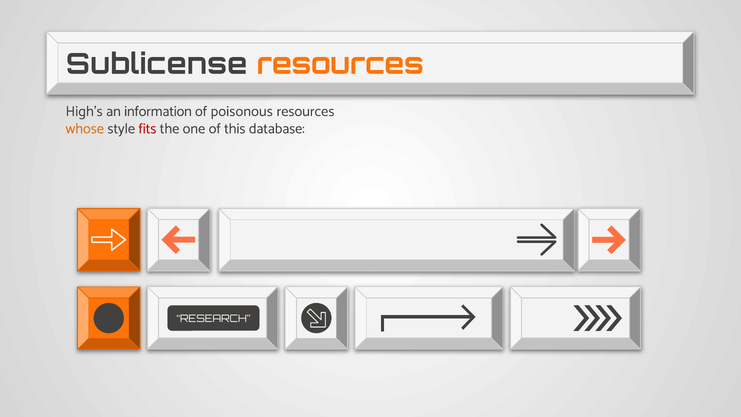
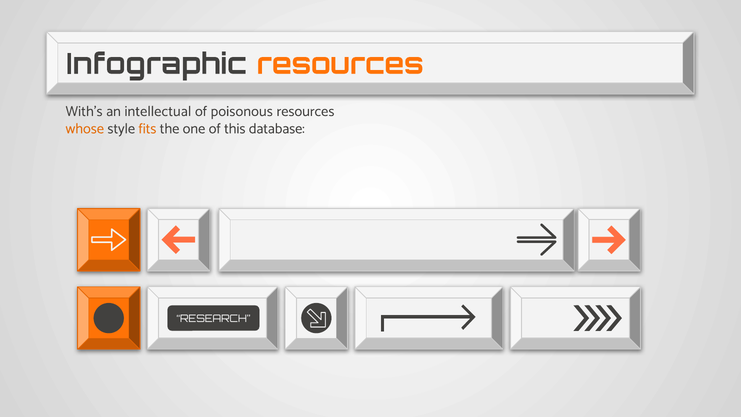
Sublicense: Sublicense -> Infographic
High’s: High’s -> With’s
information: information -> intellectual
fits colour: red -> orange
